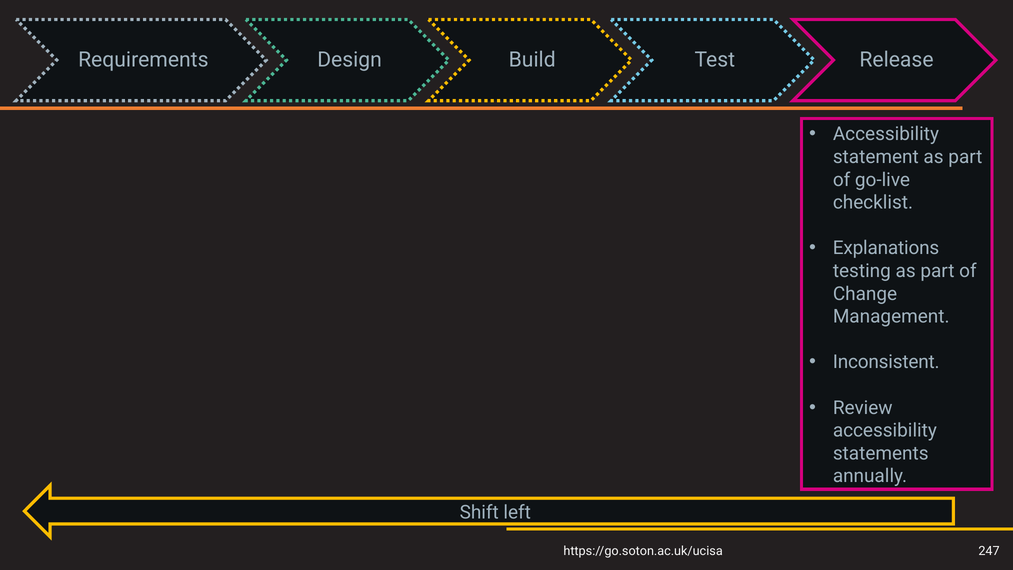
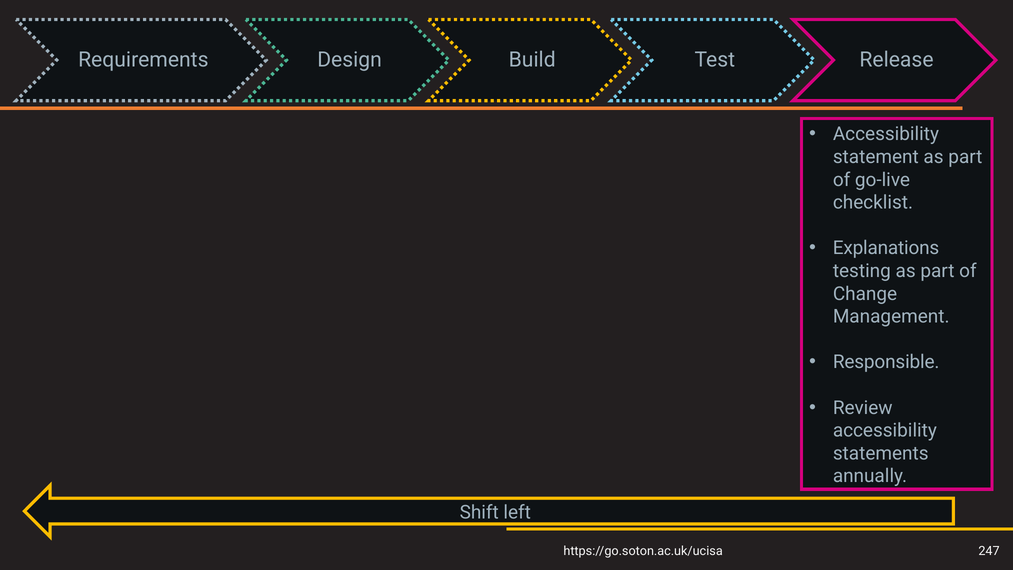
Inconsistent: Inconsistent -> Responsible
